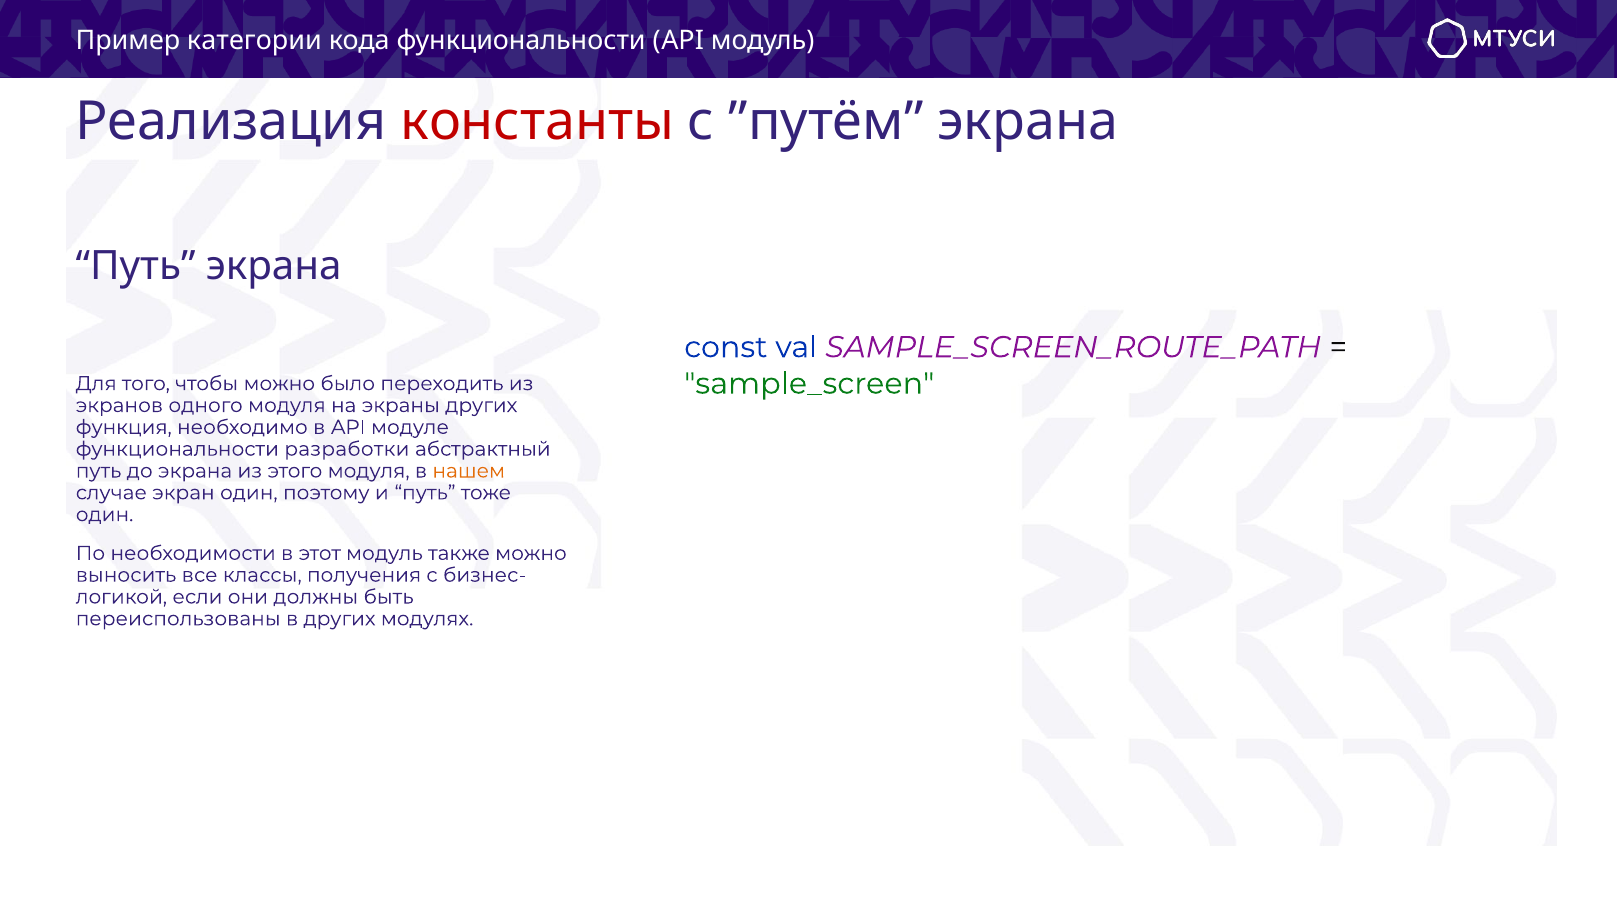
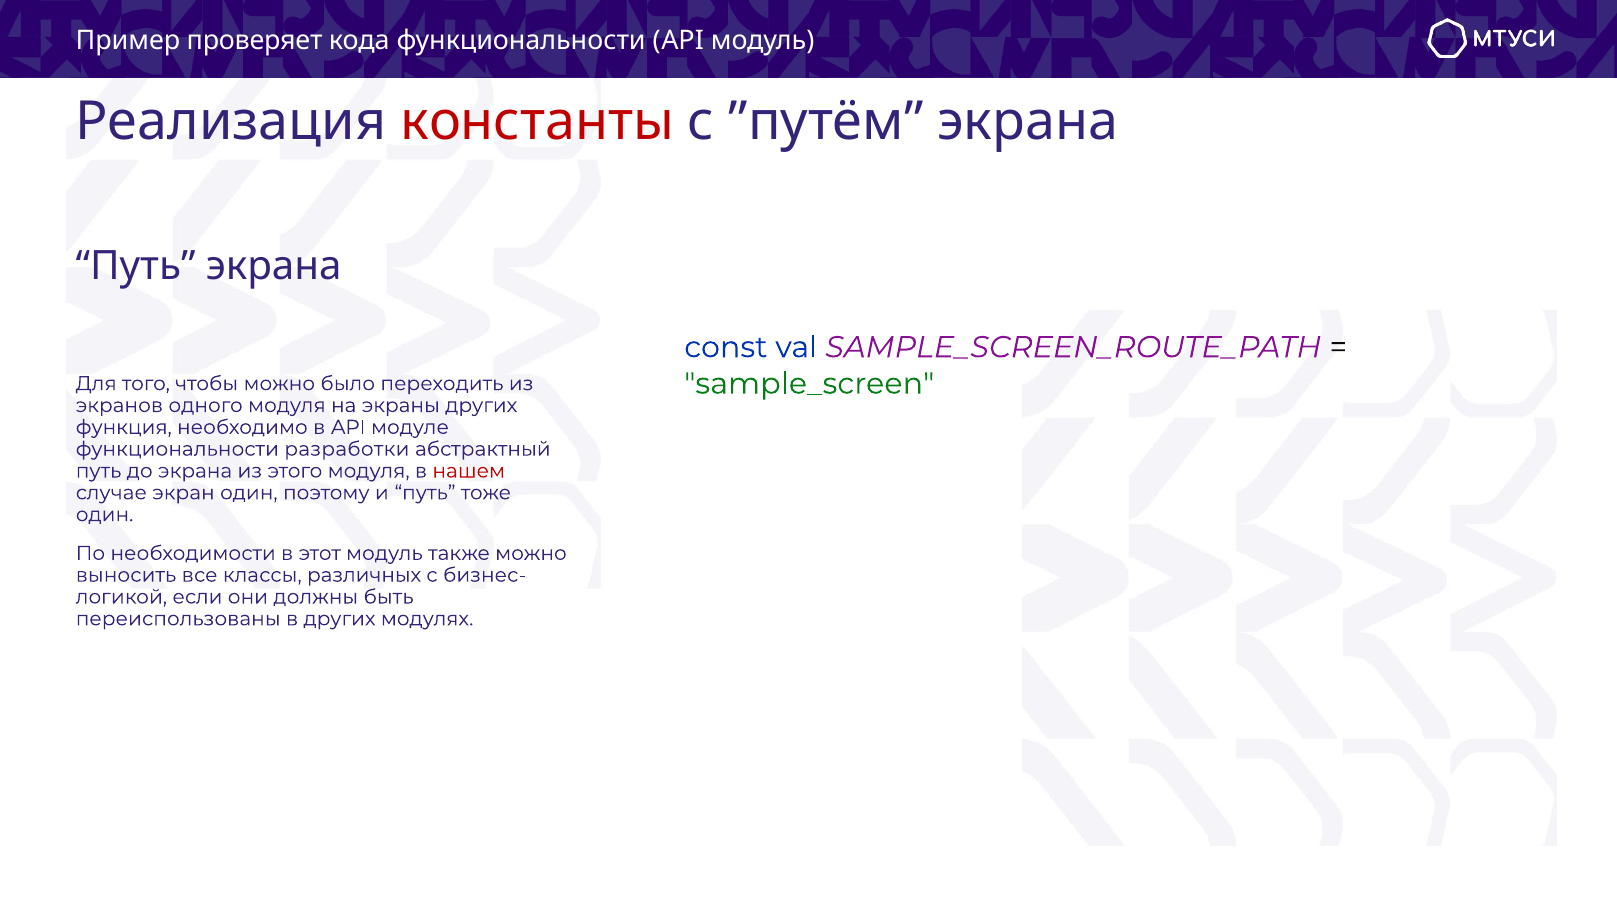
категории: категории -> проверяет
нашем colour: orange -> red
получения: получения -> различных
